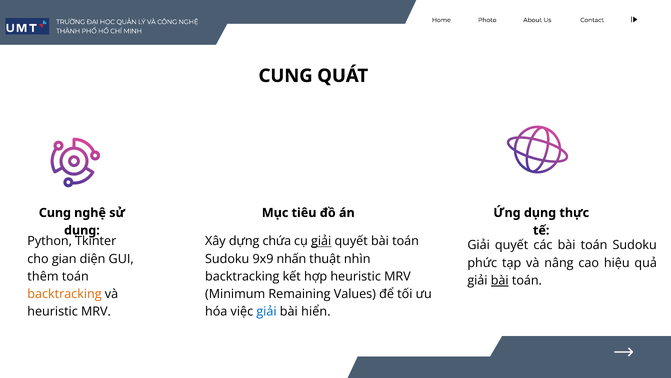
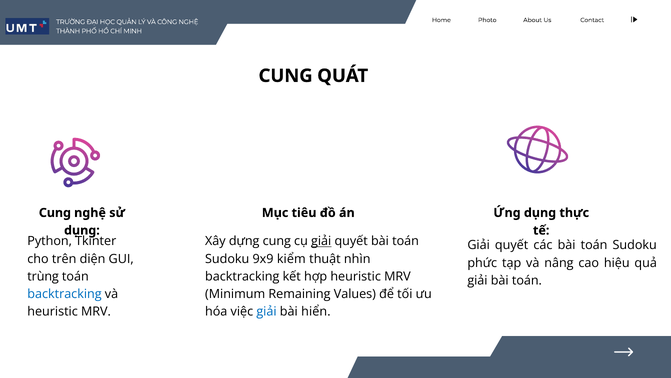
dựng chứa: chứa -> cung
gian: gian -> trên
nhấn: nhấn -> kiểm
thêm: thêm -> trùng
bài at (500, 280) underline: present -> none
backtracking at (64, 294) colour: orange -> blue
